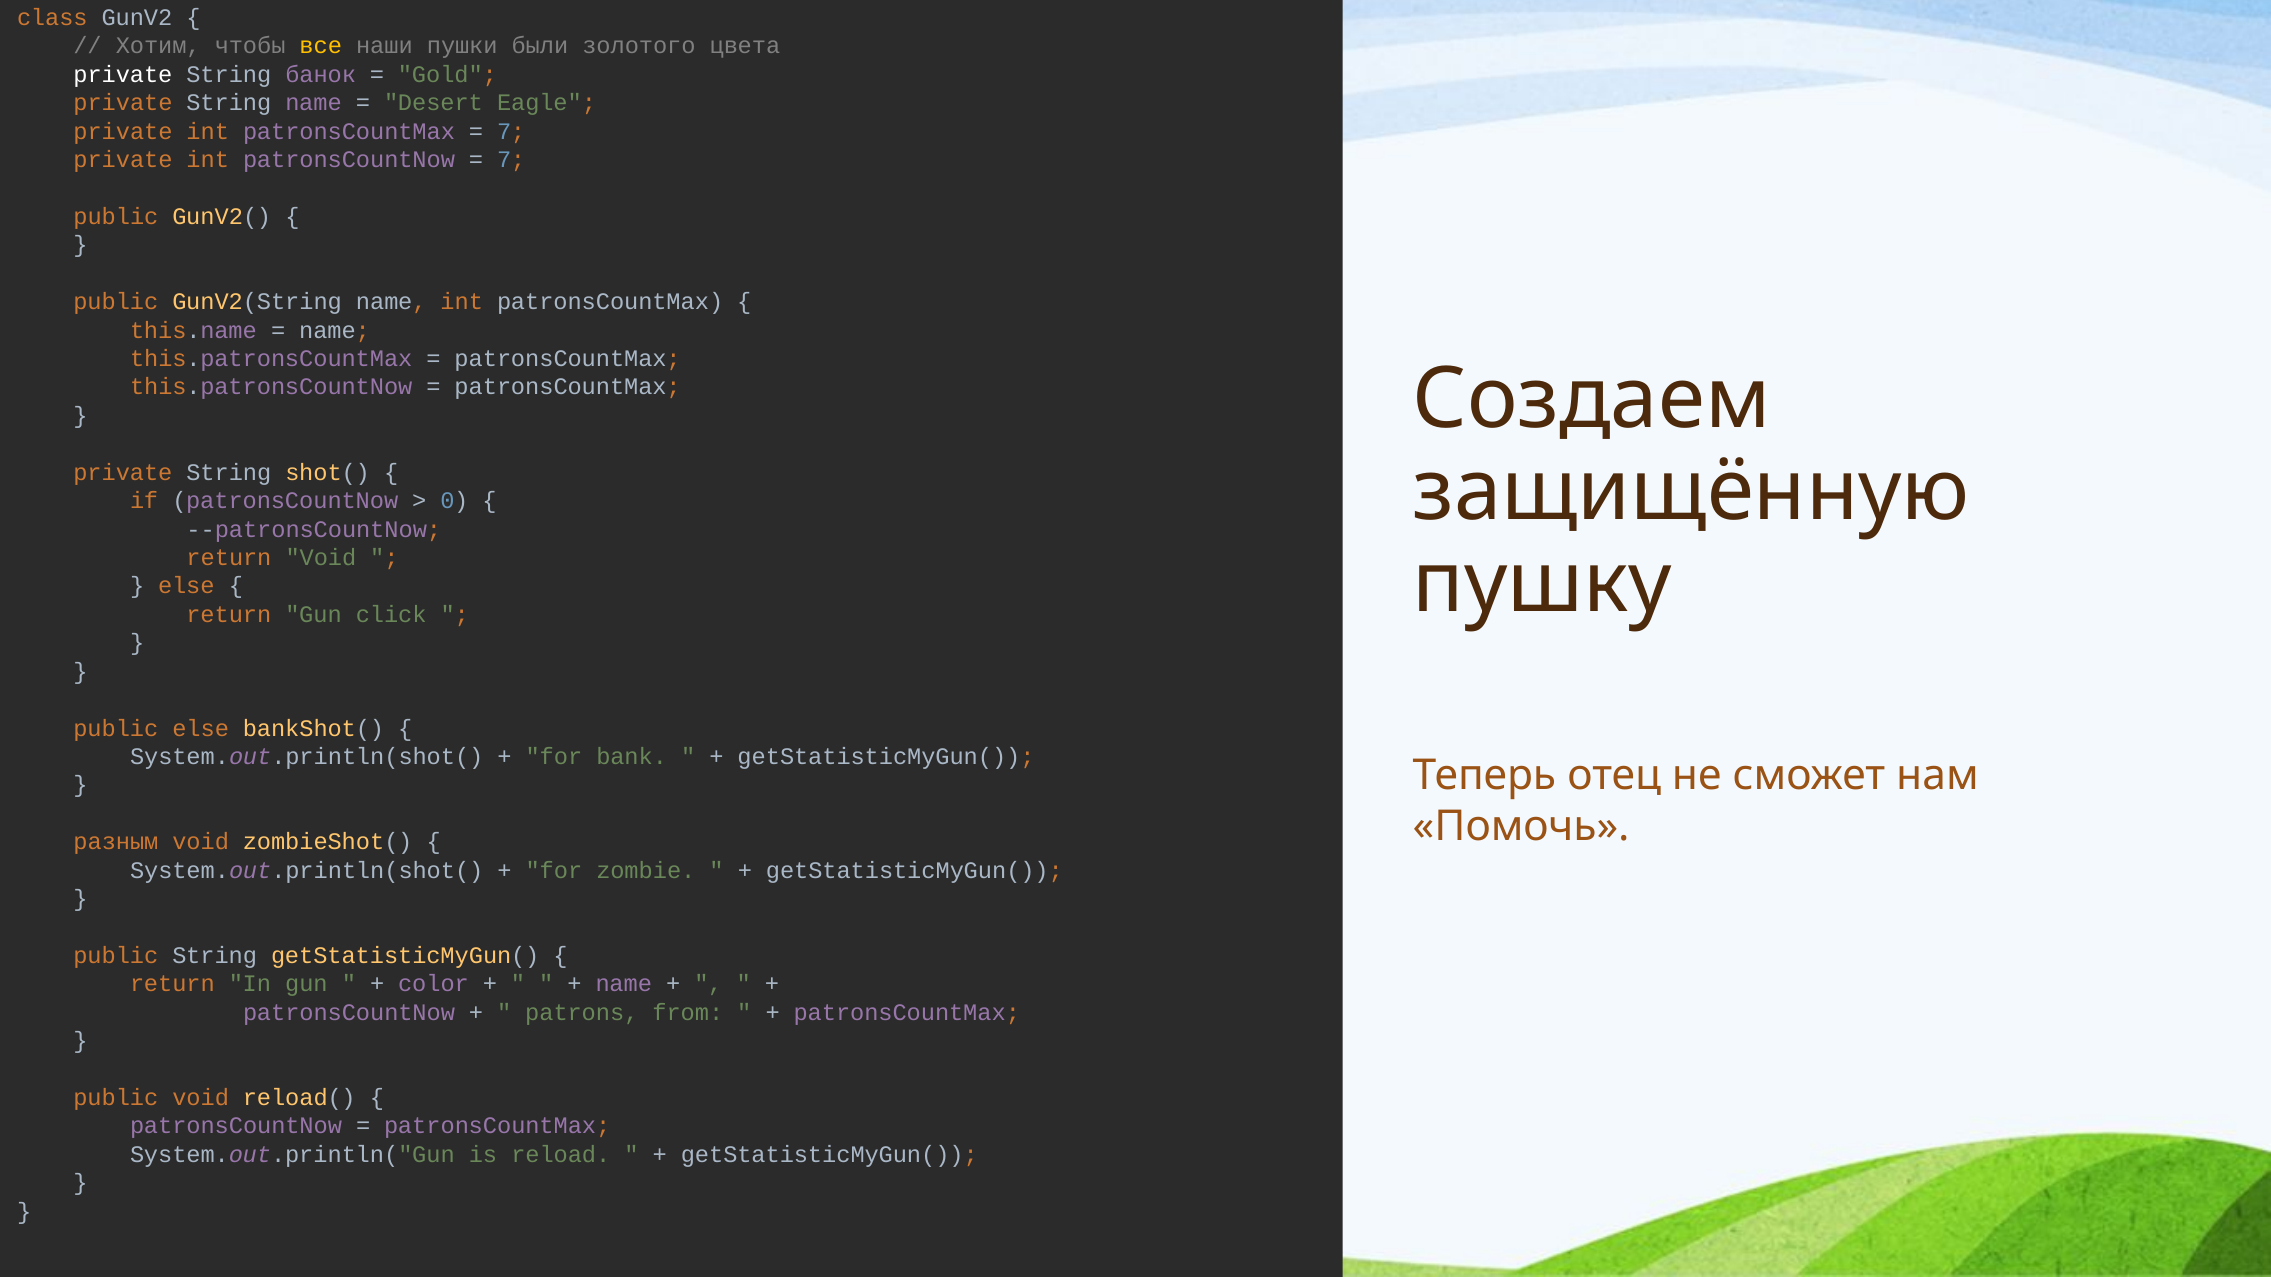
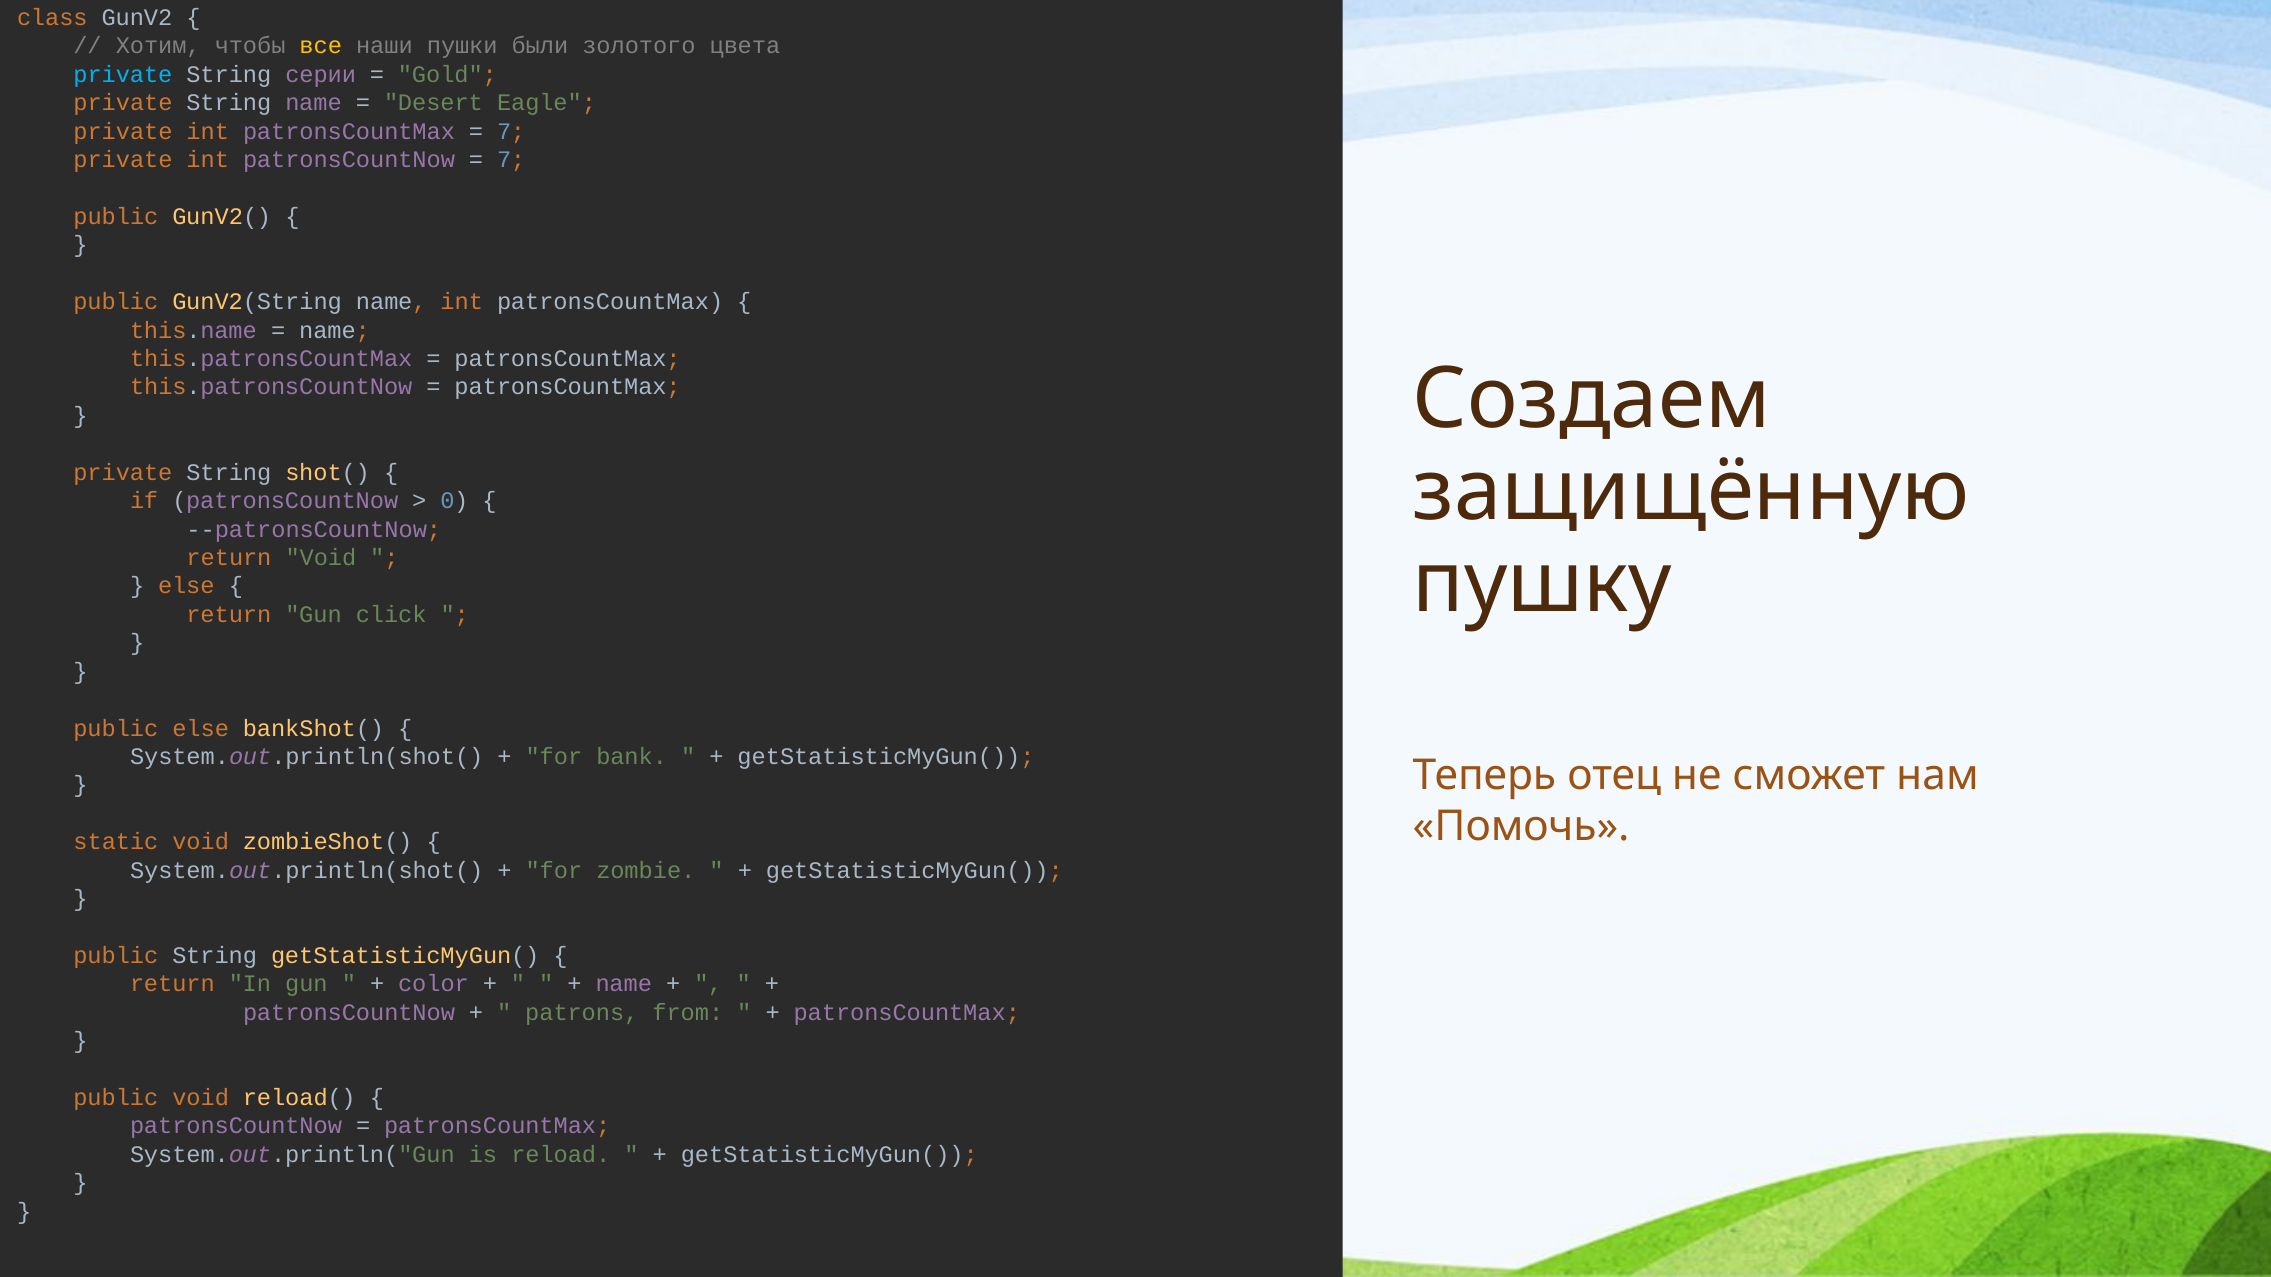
private at (123, 75) colour: white -> light blue
банок: банок -> серии
разным: разным -> static
